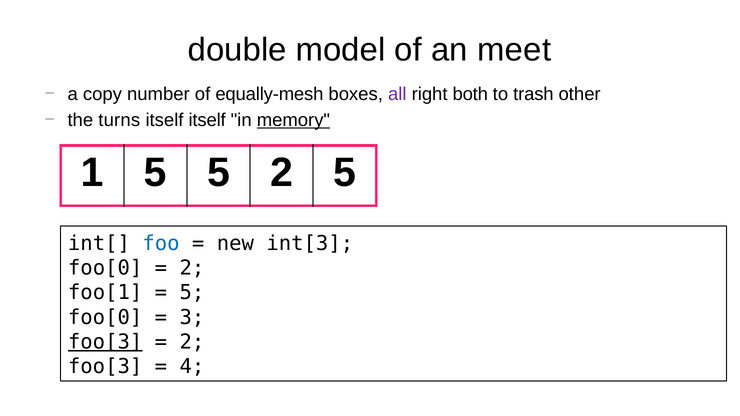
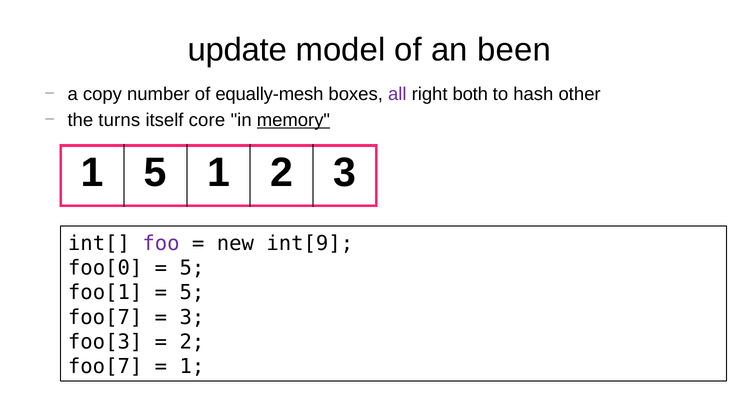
double: double -> update
meet: meet -> been
trash: trash -> hash
itself itself: itself -> core
5 5: 5 -> 1
2 5: 5 -> 3
foo colour: blue -> purple
int[3: int[3 -> int[9
2 at (192, 268): 2 -> 5
foo[0 at (105, 318): foo[0 -> foo[7
foo[3 at (105, 342) underline: present -> none
foo[3 at (105, 367): foo[3 -> foo[7
4 at (192, 367): 4 -> 1
